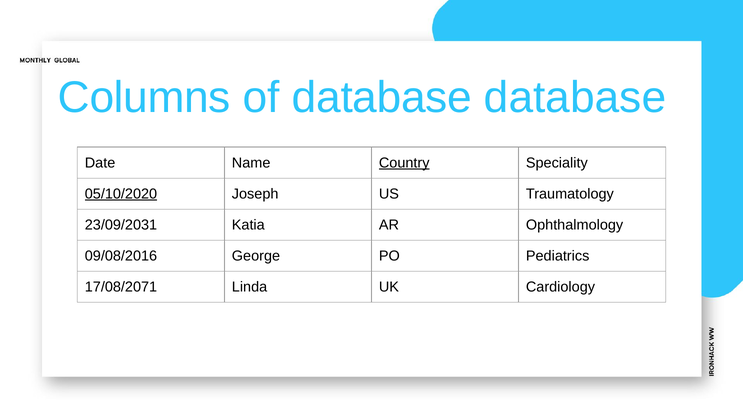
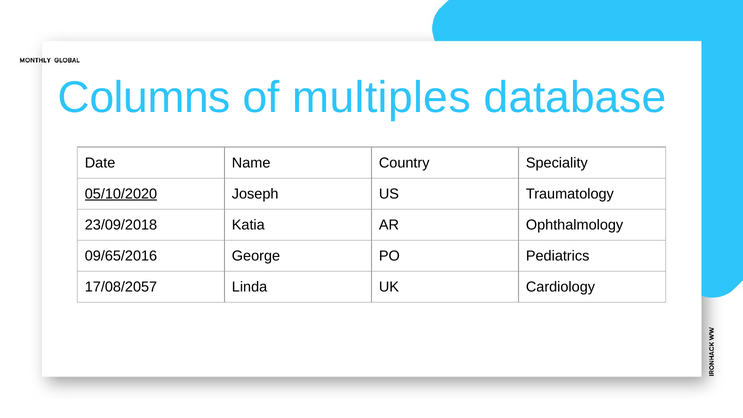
of database: database -> multiples
Country underline: present -> none
23/09/2031: 23/09/2031 -> 23/09/2018
09/08/2016: 09/08/2016 -> 09/65/2016
17/08/2071: 17/08/2071 -> 17/08/2057
